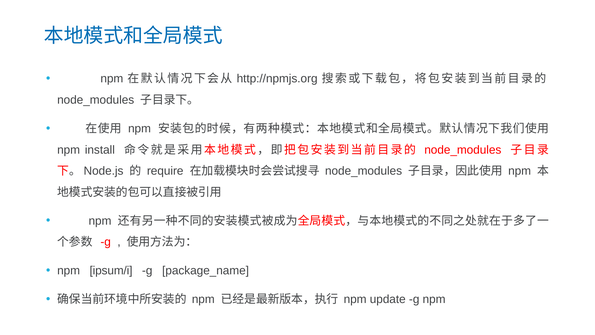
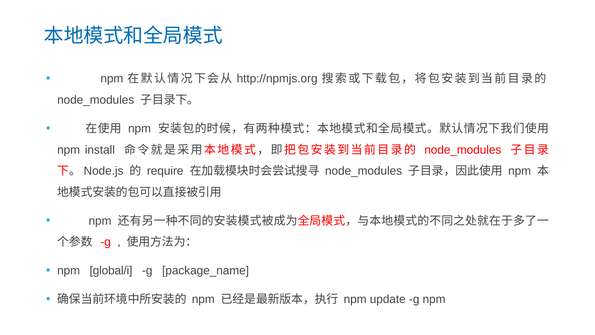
ipsum/i: ipsum/i -> global/i
